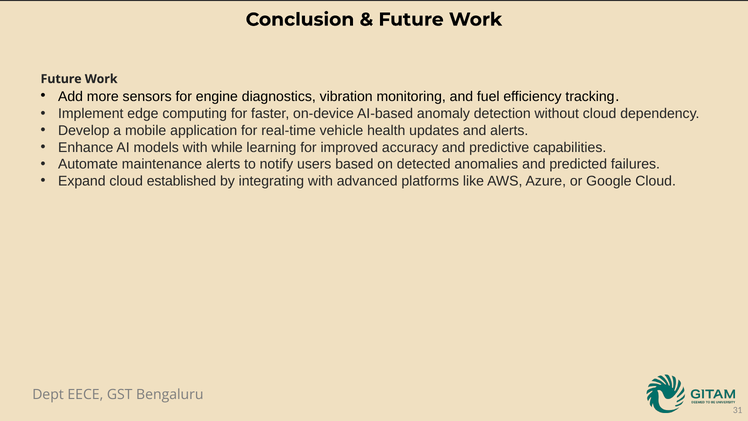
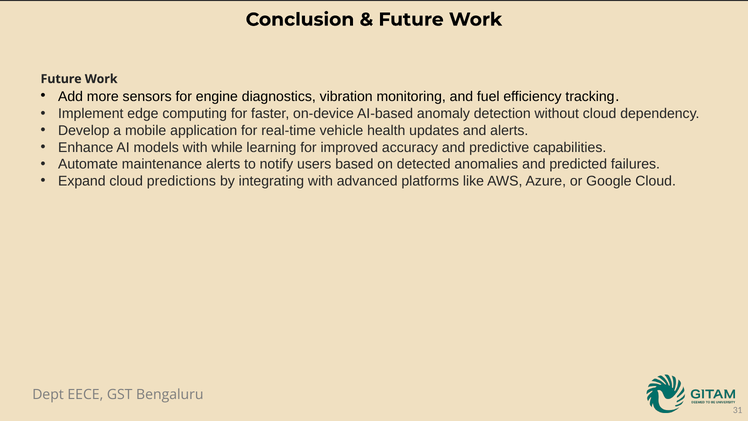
established: established -> predictions
